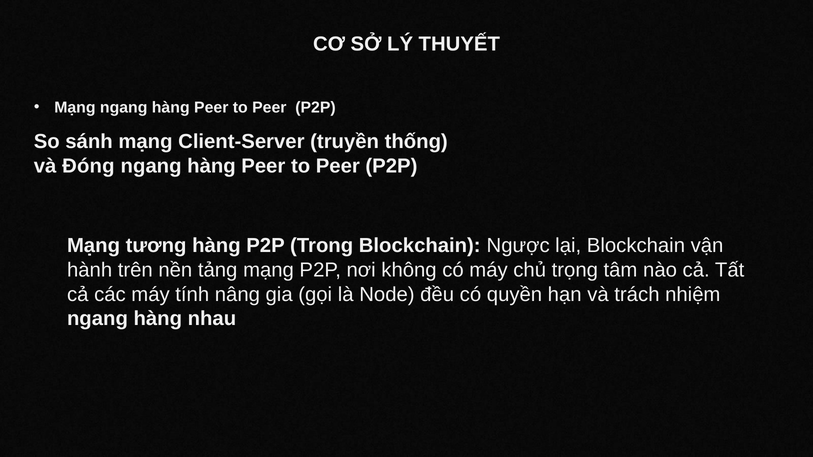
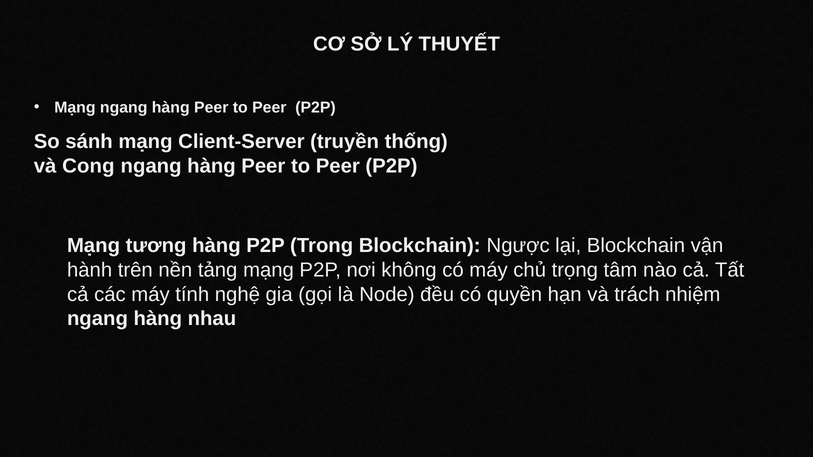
Đóng: Đóng -> Cong
nâng: nâng -> nghệ
